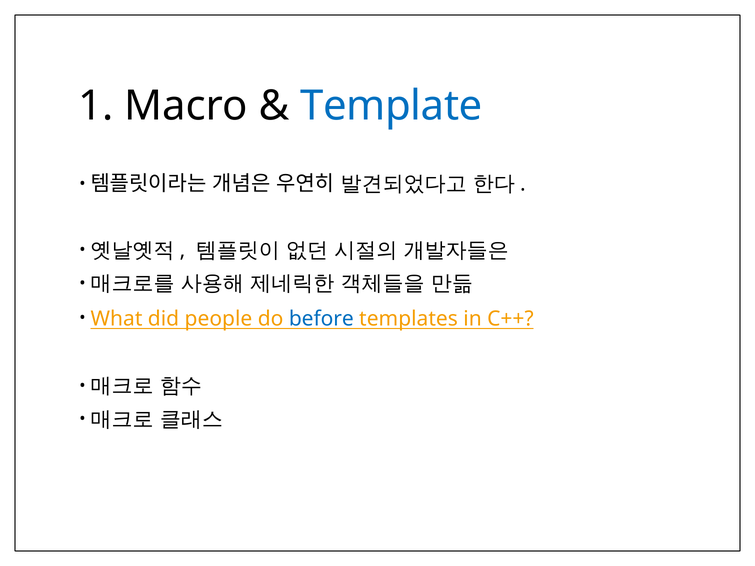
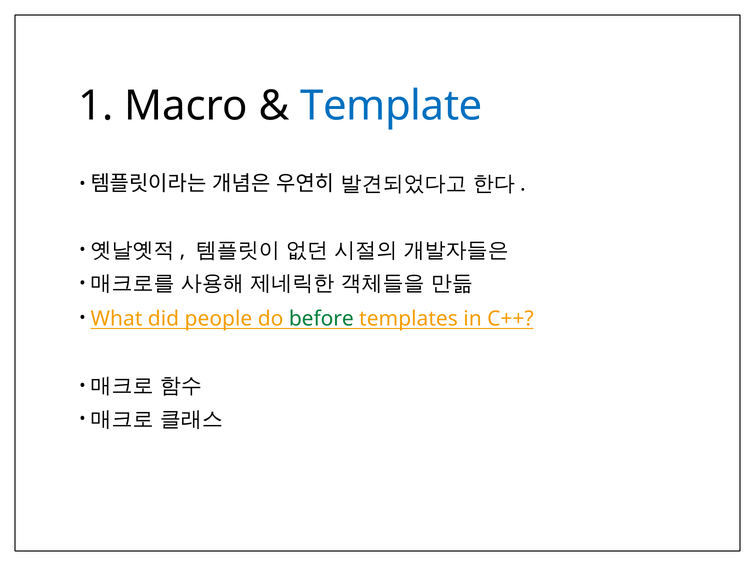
before colour: blue -> green
